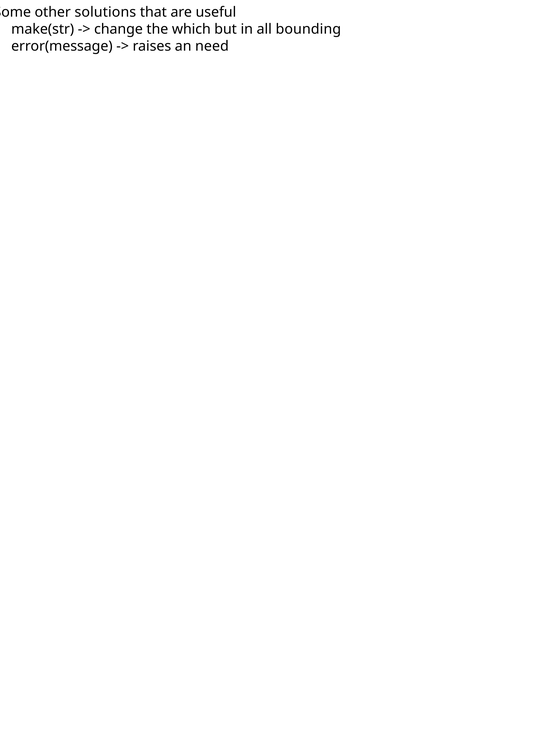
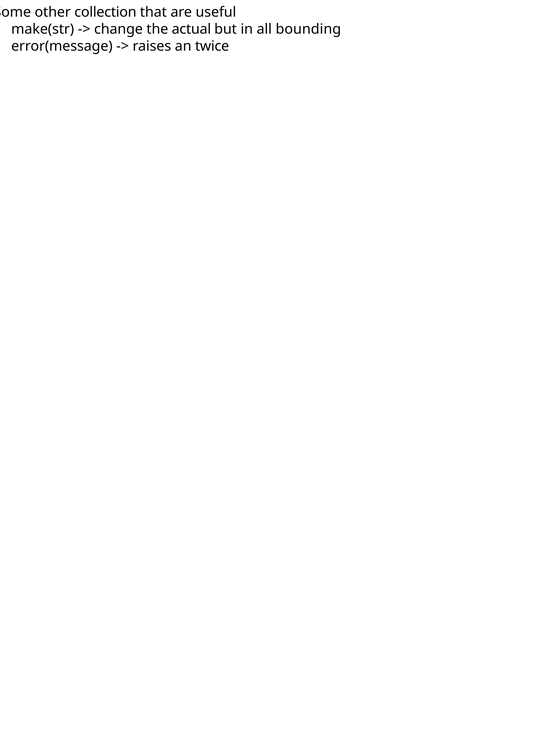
solutions: solutions -> collection
which: which -> actual
need: need -> twice
